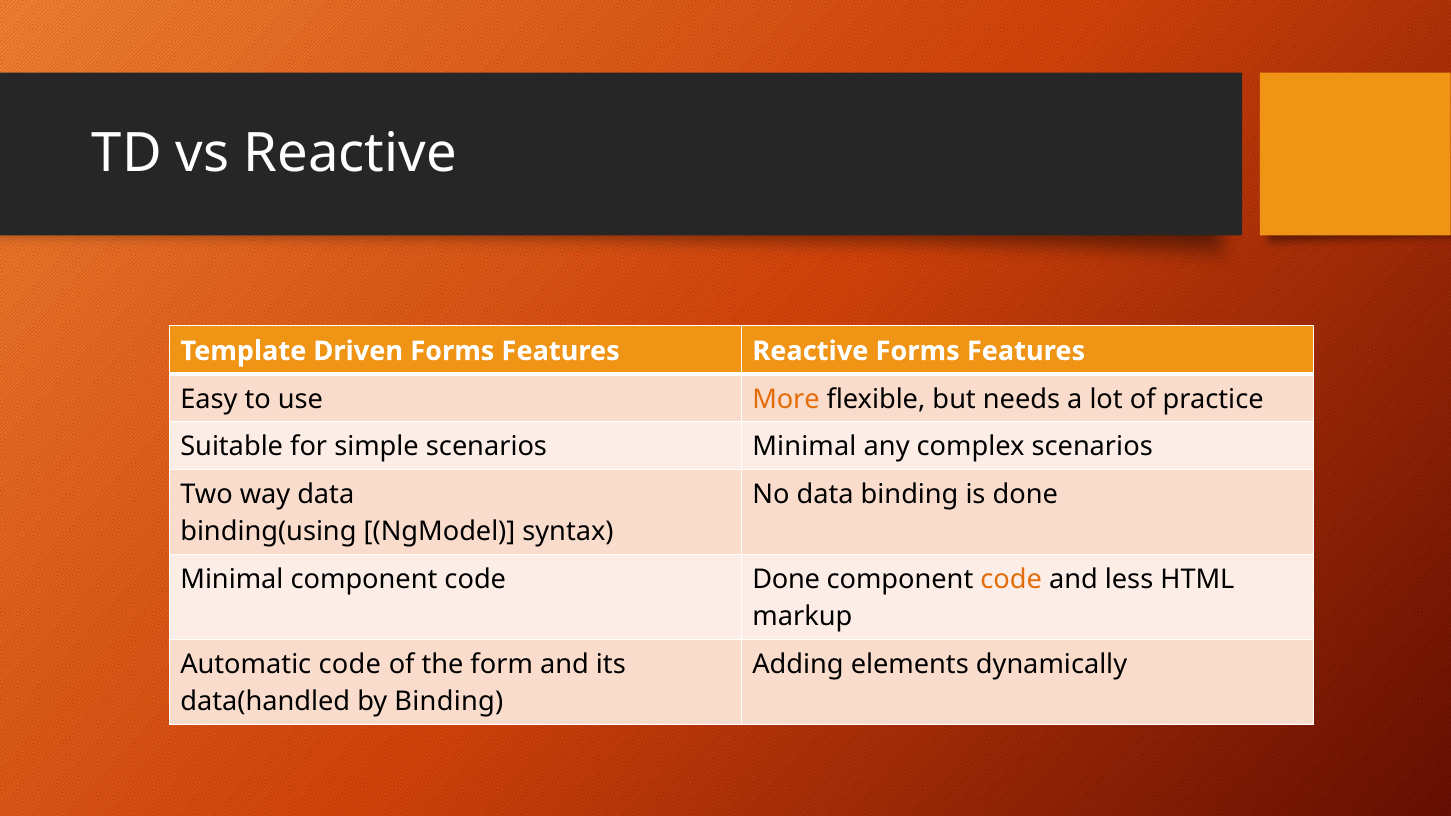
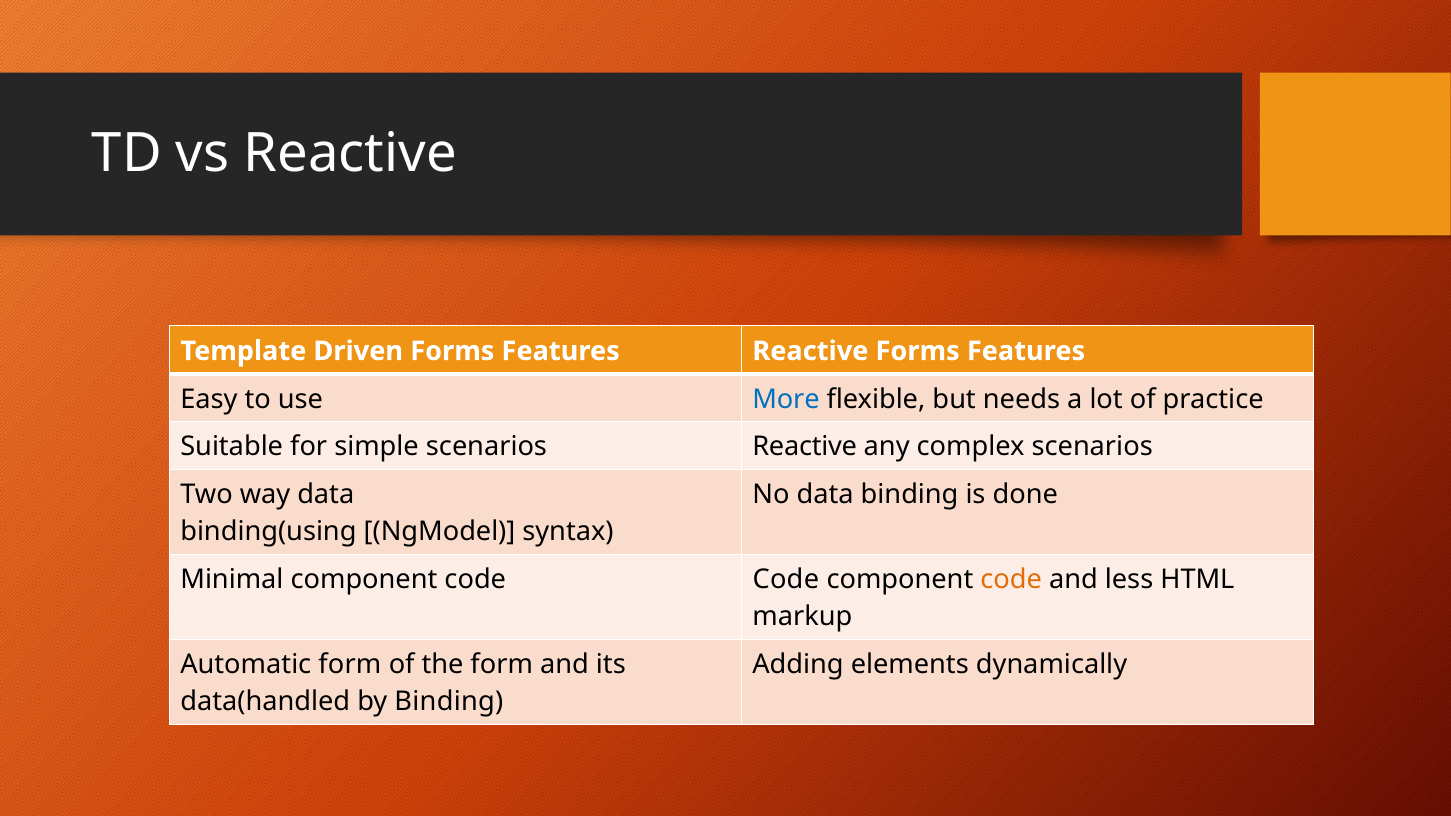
More colour: orange -> blue
scenarios Minimal: Minimal -> Reactive
code Done: Done -> Code
Automatic code: code -> form
